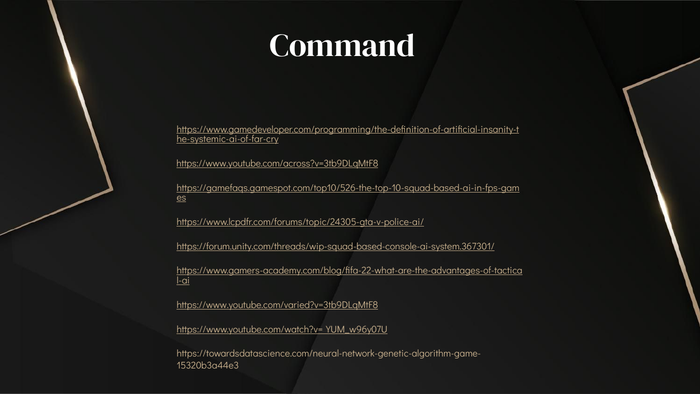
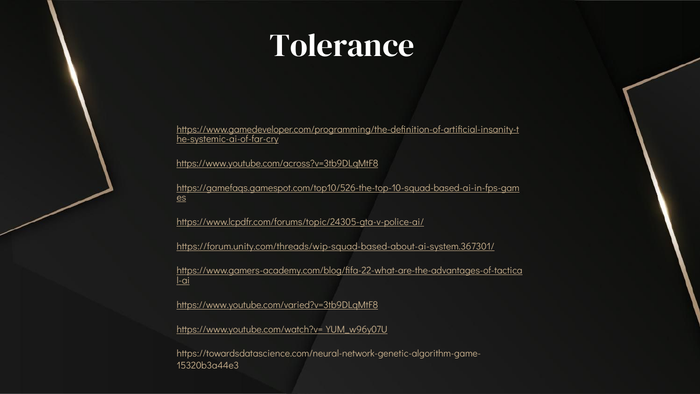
Command: Command -> Tolerance
https://forum.unity.com/threads/wip-squad-based-console-ai-system.367301/: https://forum.unity.com/threads/wip-squad-based-console-ai-system.367301/ -> https://forum.unity.com/threads/wip-squad-based-about-ai-system.367301/
